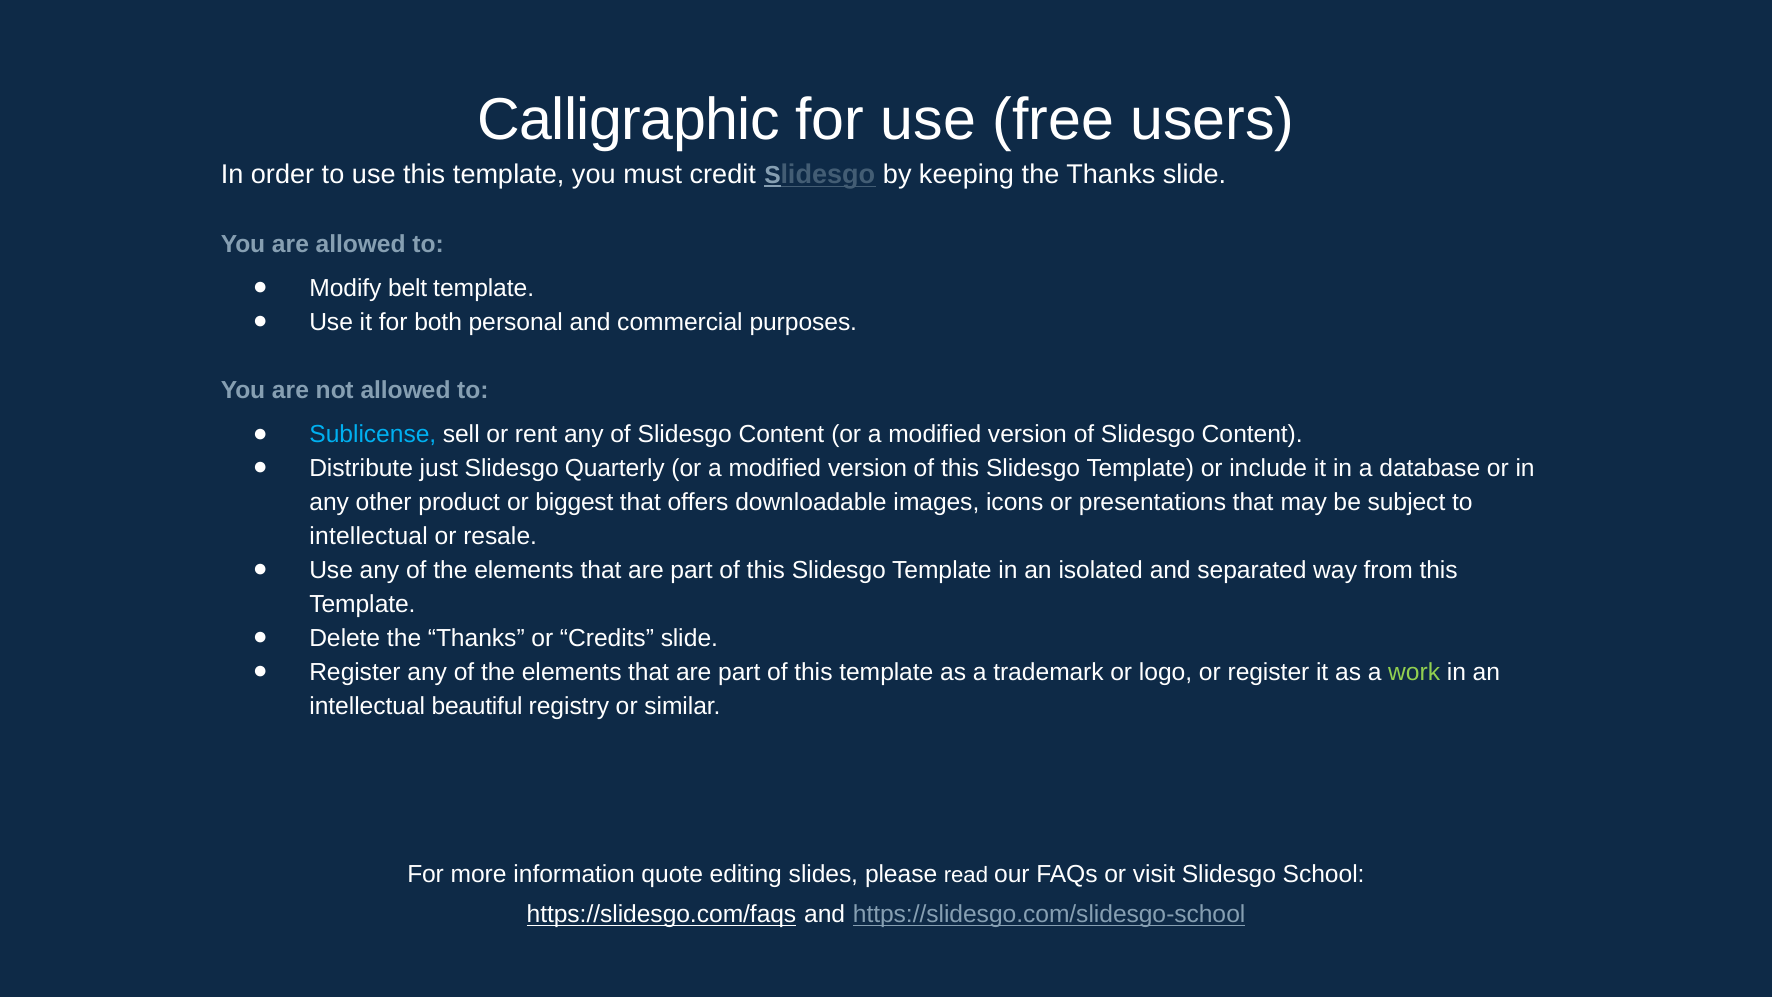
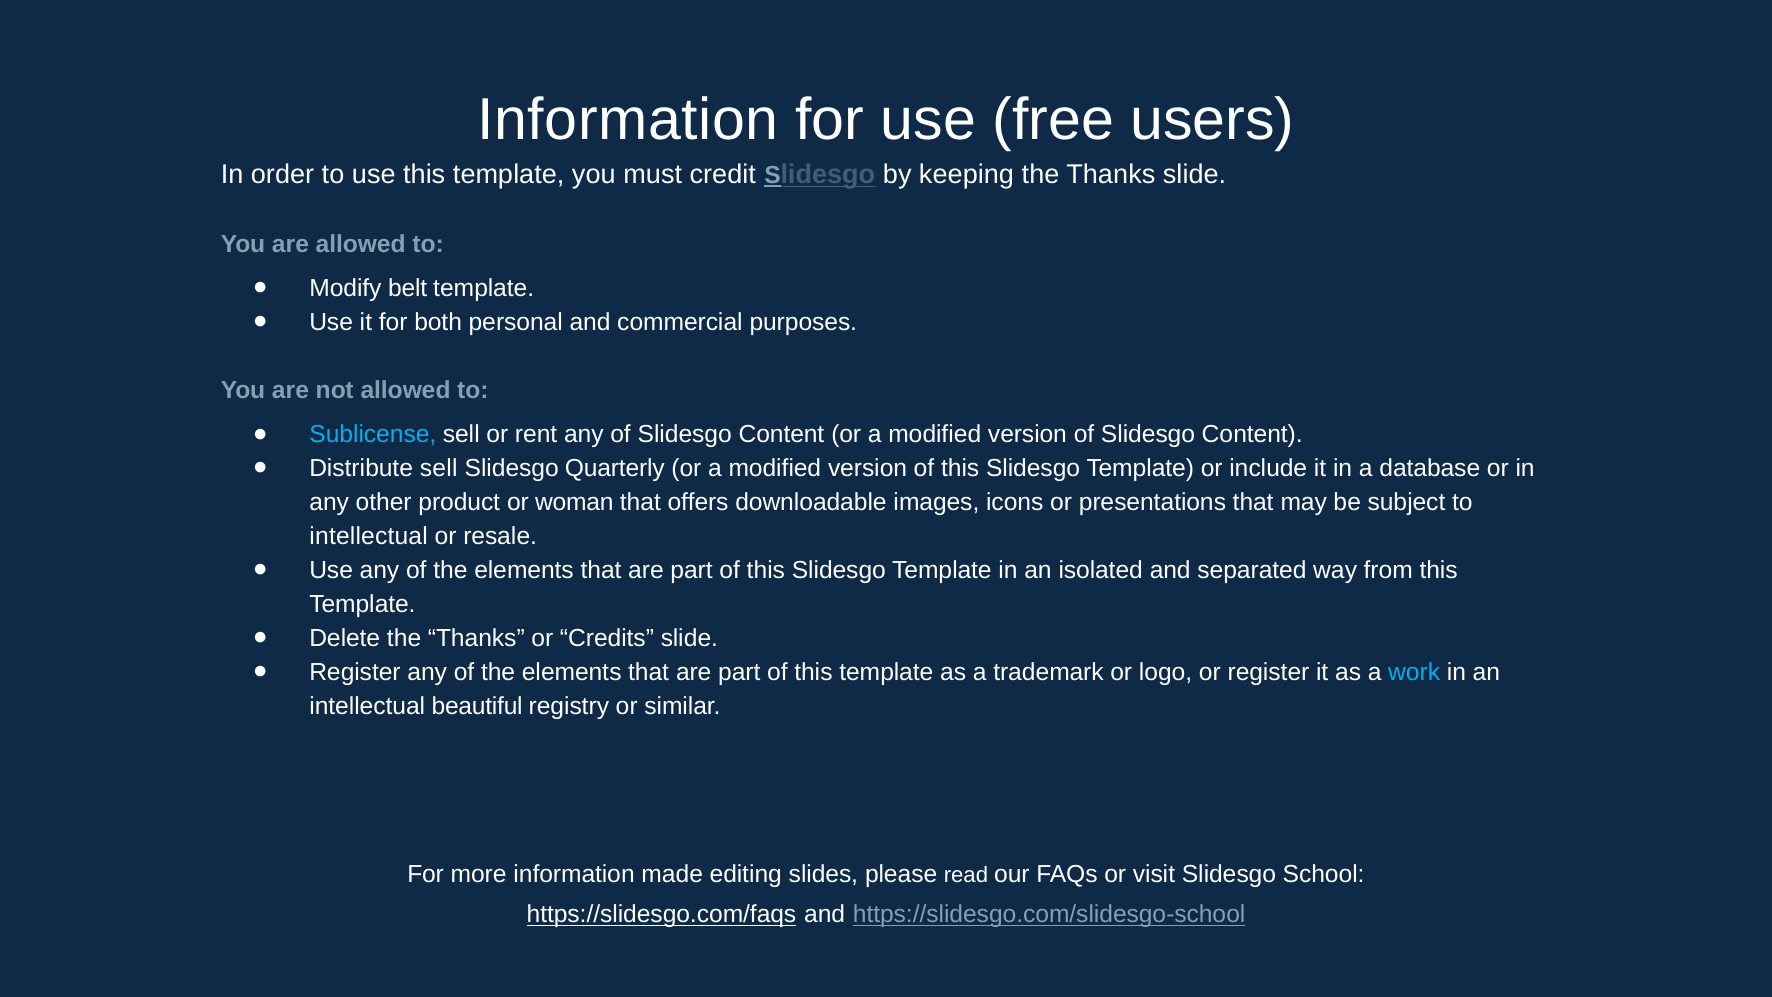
Calligraphic at (629, 120): Calligraphic -> Information
Distribute just: just -> sell
biggest: biggest -> woman
work colour: light green -> light blue
quote: quote -> made
